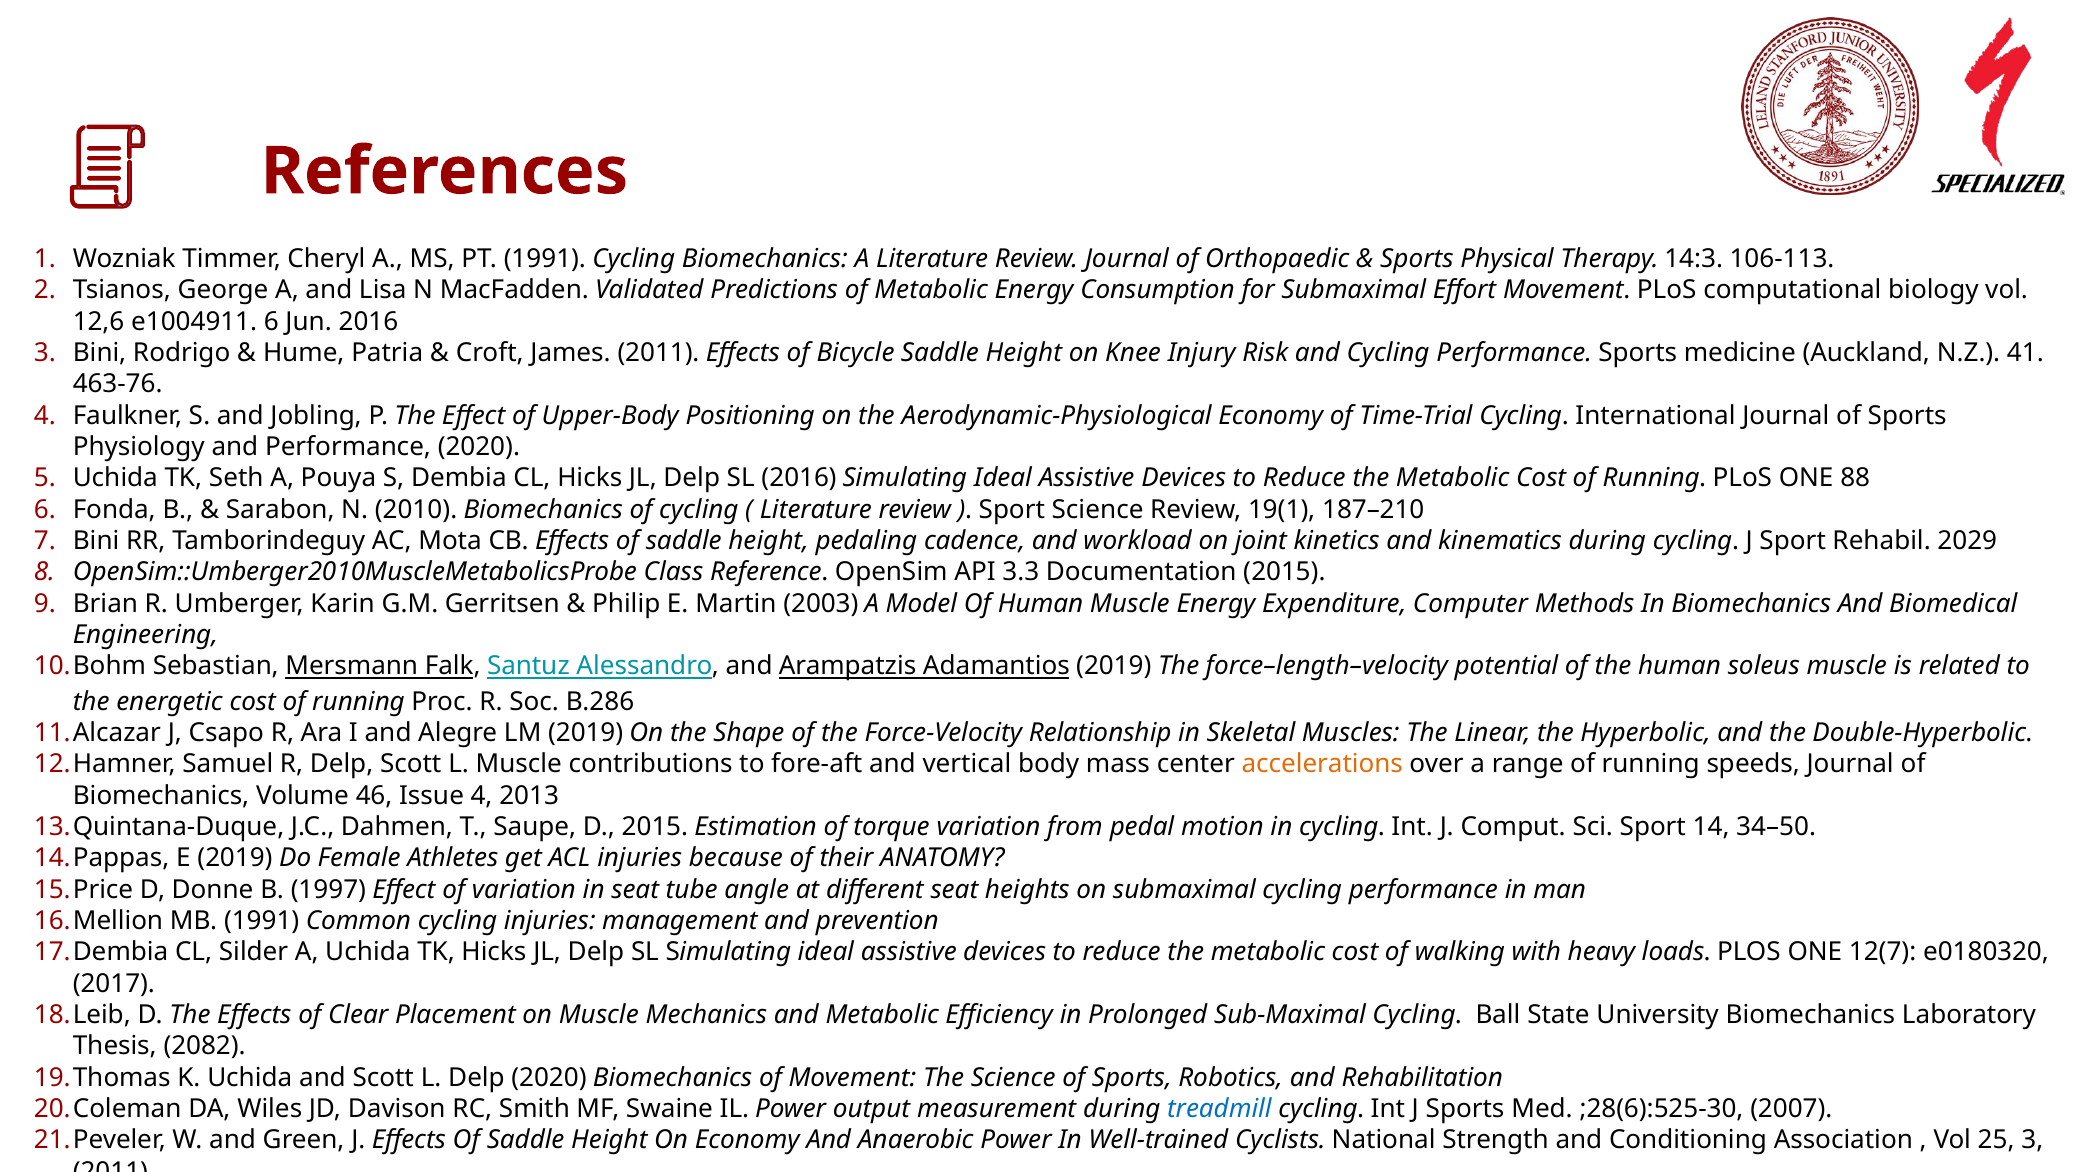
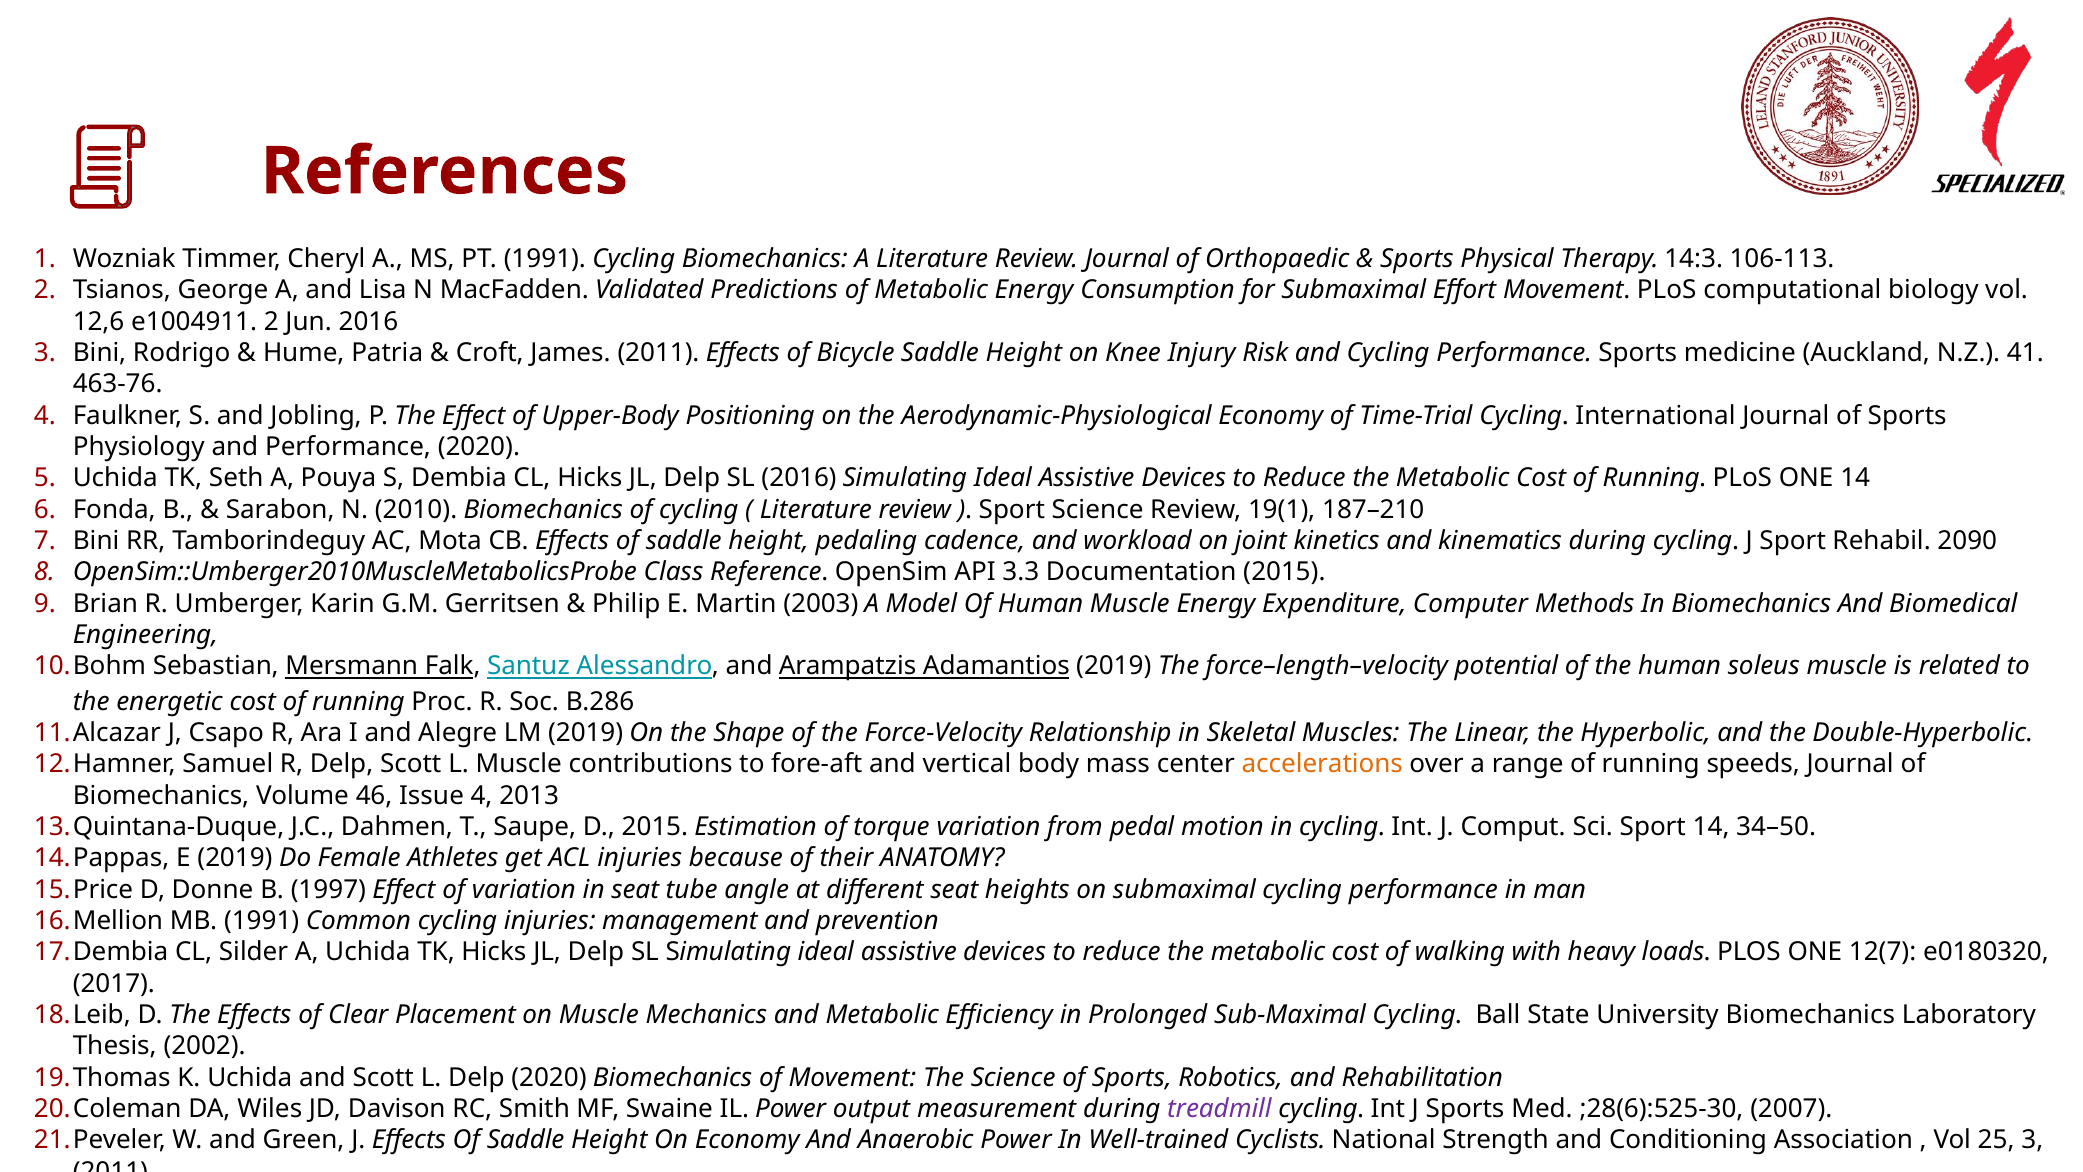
e1004911 6: 6 -> 2
ONE 88: 88 -> 14
2029: 2029 -> 2090
2082: 2082 -> 2002
treadmill colour: blue -> purple
